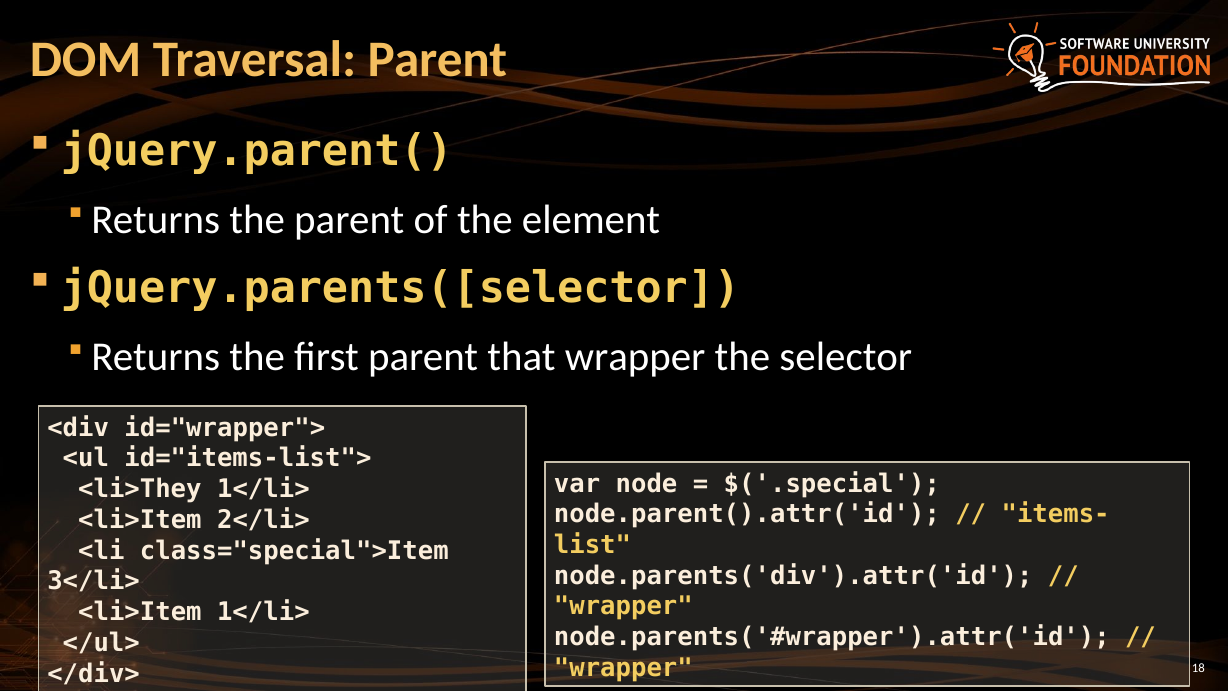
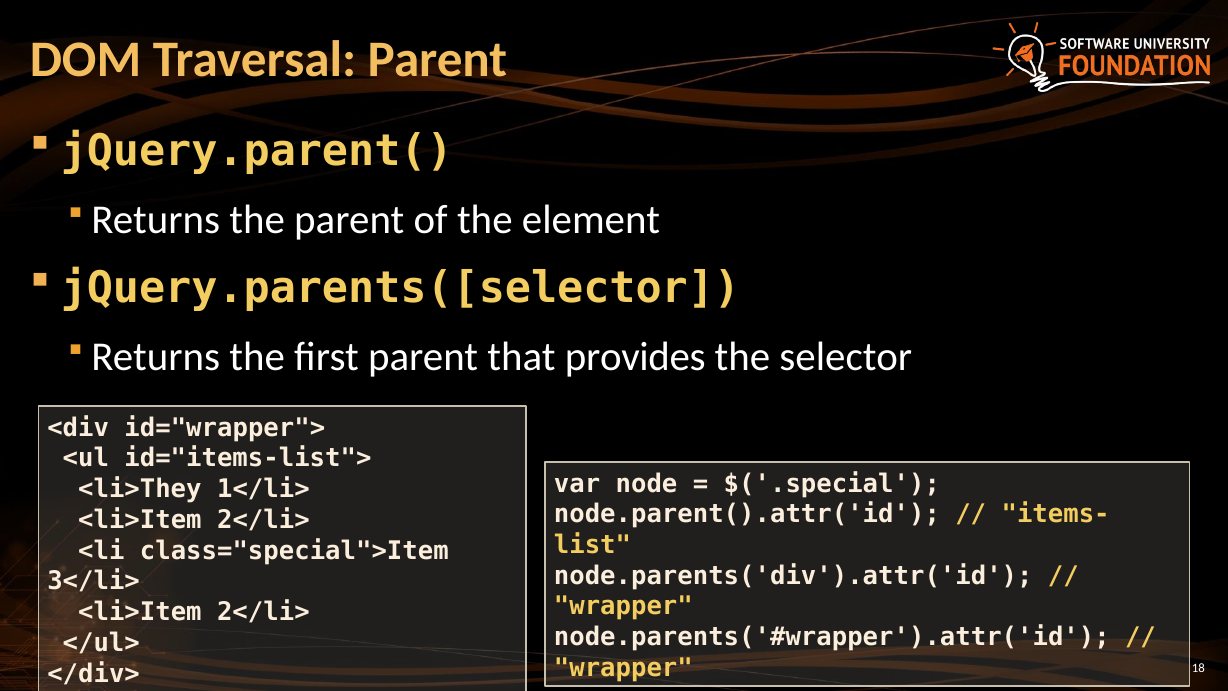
that wrapper: wrapper -> provides
1</li> at (263, 612): 1</li> -> 2</li>
